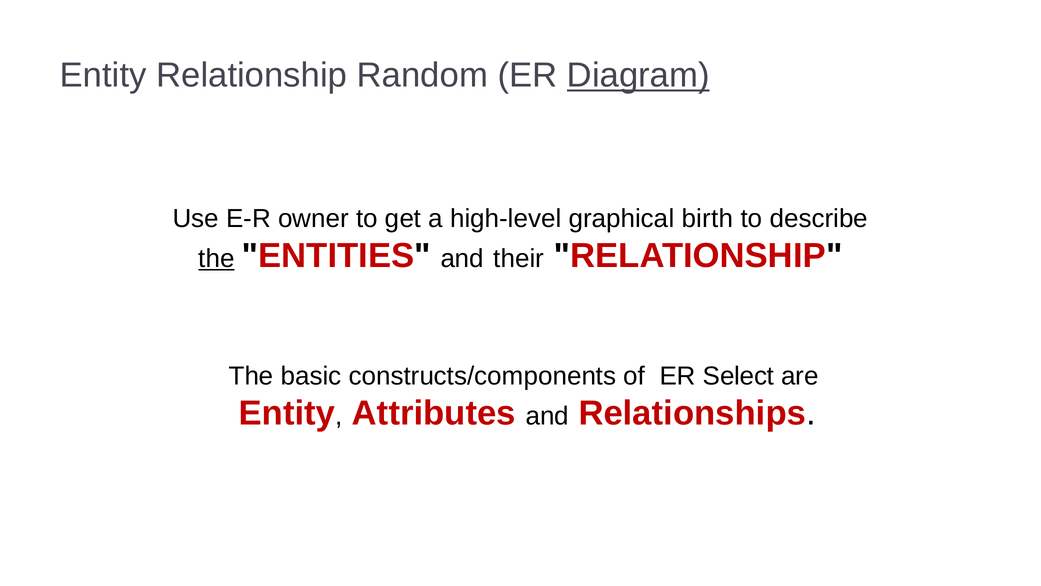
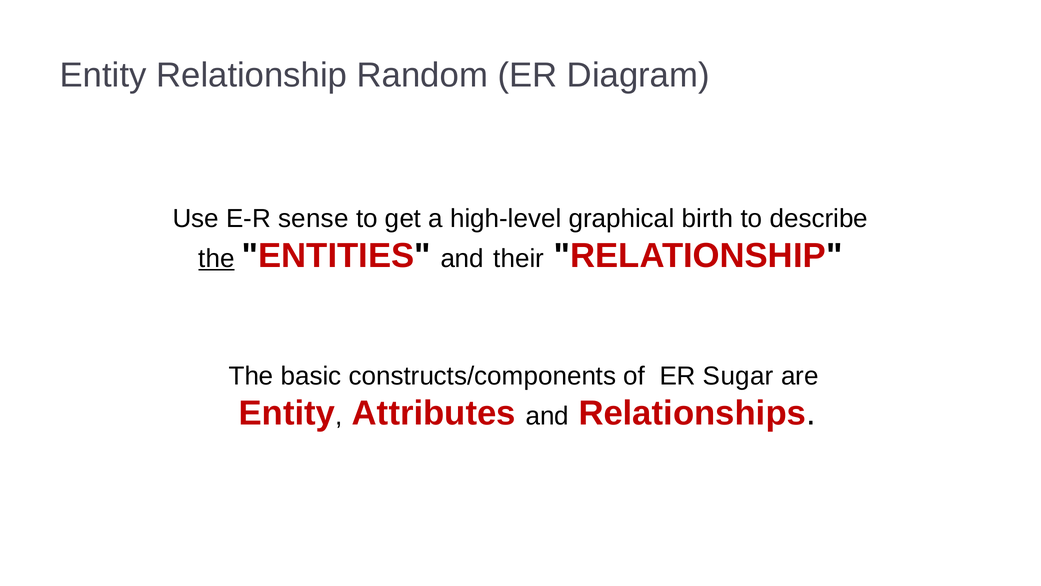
Diagram underline: present -> none
owner: owner -> sense
Select: Select -> Sugar
